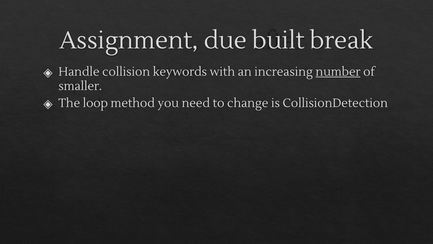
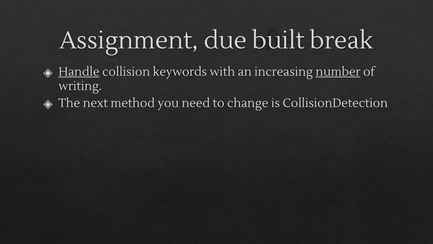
Handle underline: none -> present
smaller: smaller -> writing
loop: loop -> next
